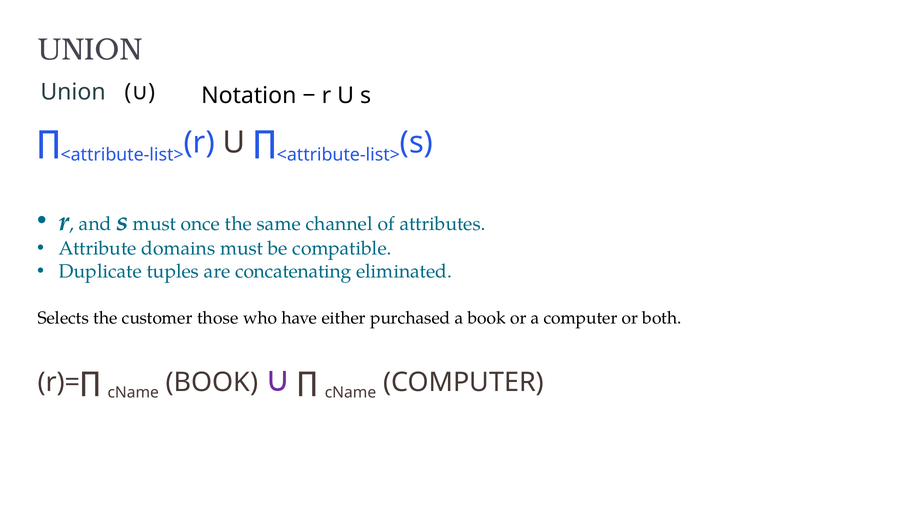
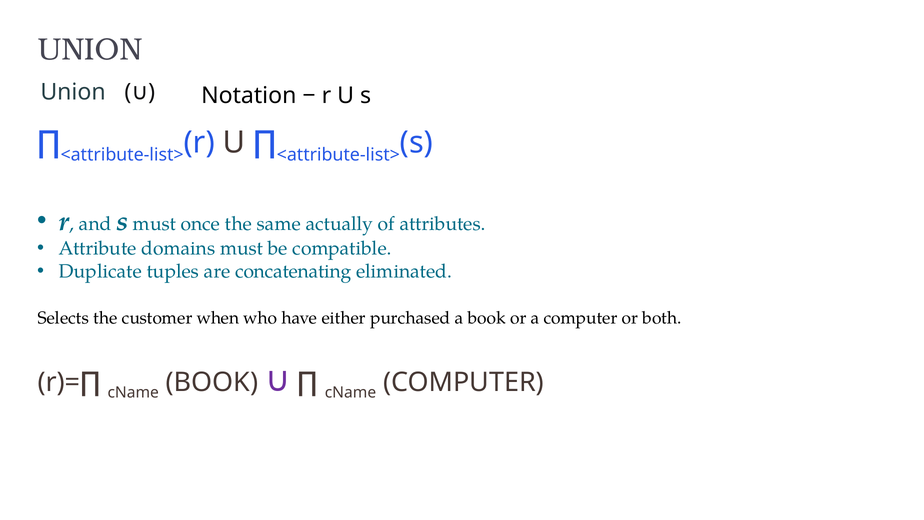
channel: channel -> actually
those: those -> when
